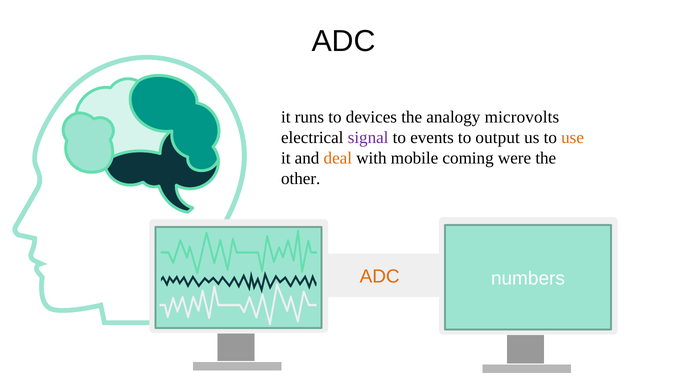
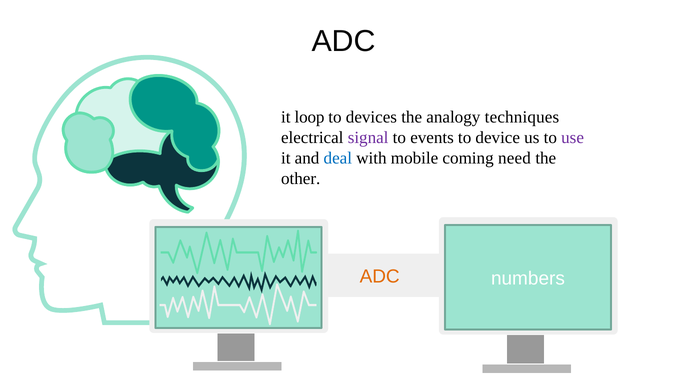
runs: runs -> loop
microvolts: microvolts -> techniques
output: output -> device
use colour: orange -> purple
deal colour: orange -> blue
were: were -> need
